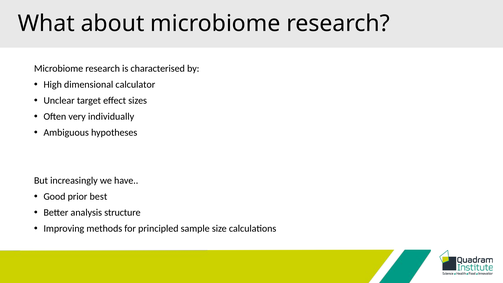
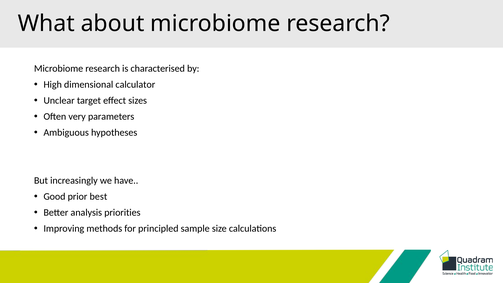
individually: individually -> parameters
structure: structure -> priorities
